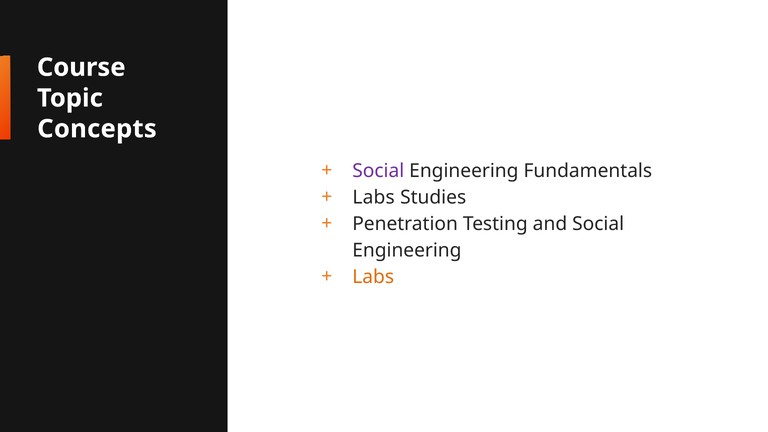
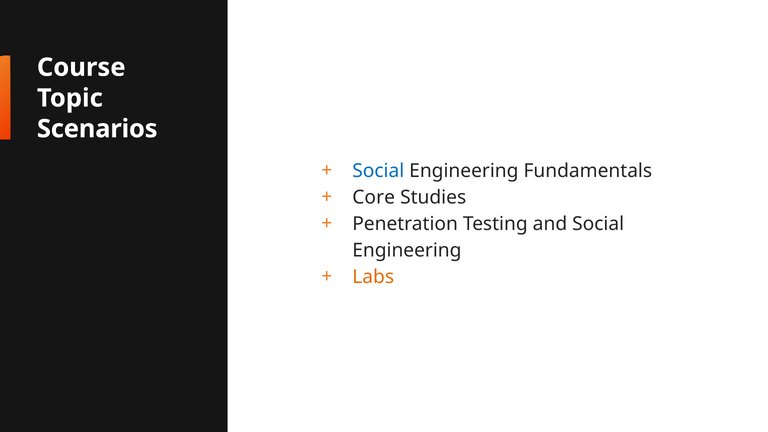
Concepts: Concepts -> Scenarios
Social at (378, 171) colour: purple -> blue
Labs at (374, 197): Labs -> Core
